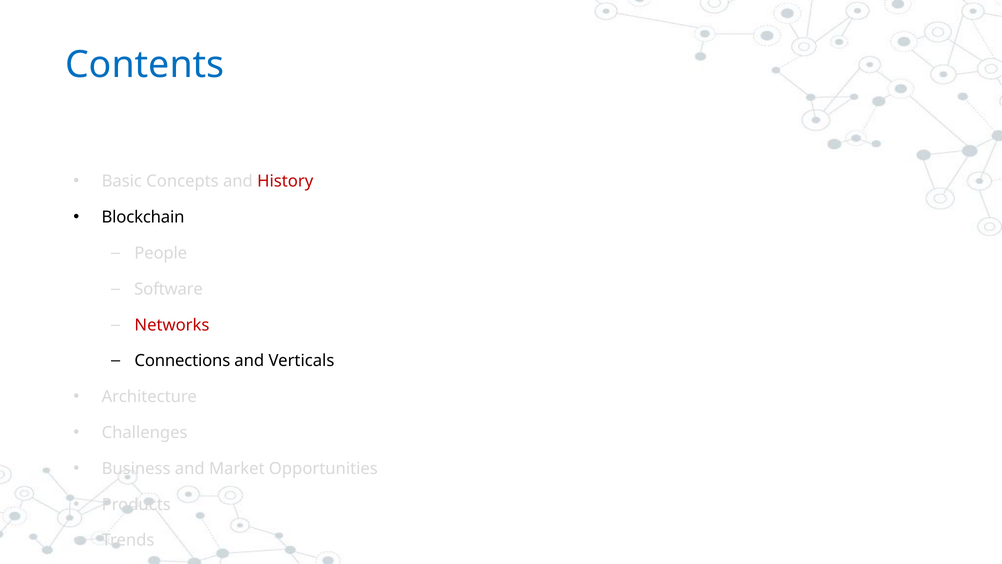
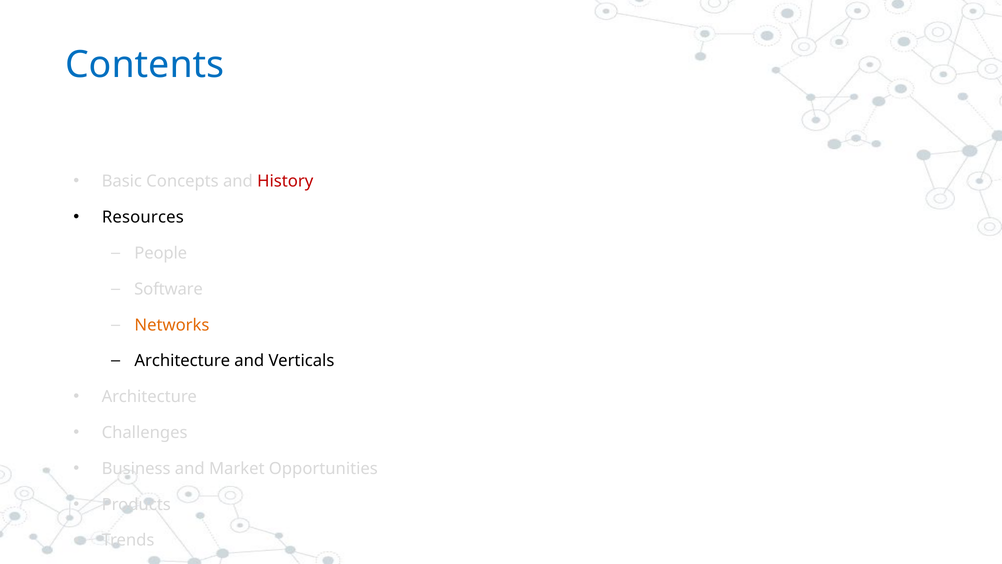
Blockchain: Blockchain -> Resources
Networks colour: red -> orange
Connections at (182, 361): Connections -> Architecture
